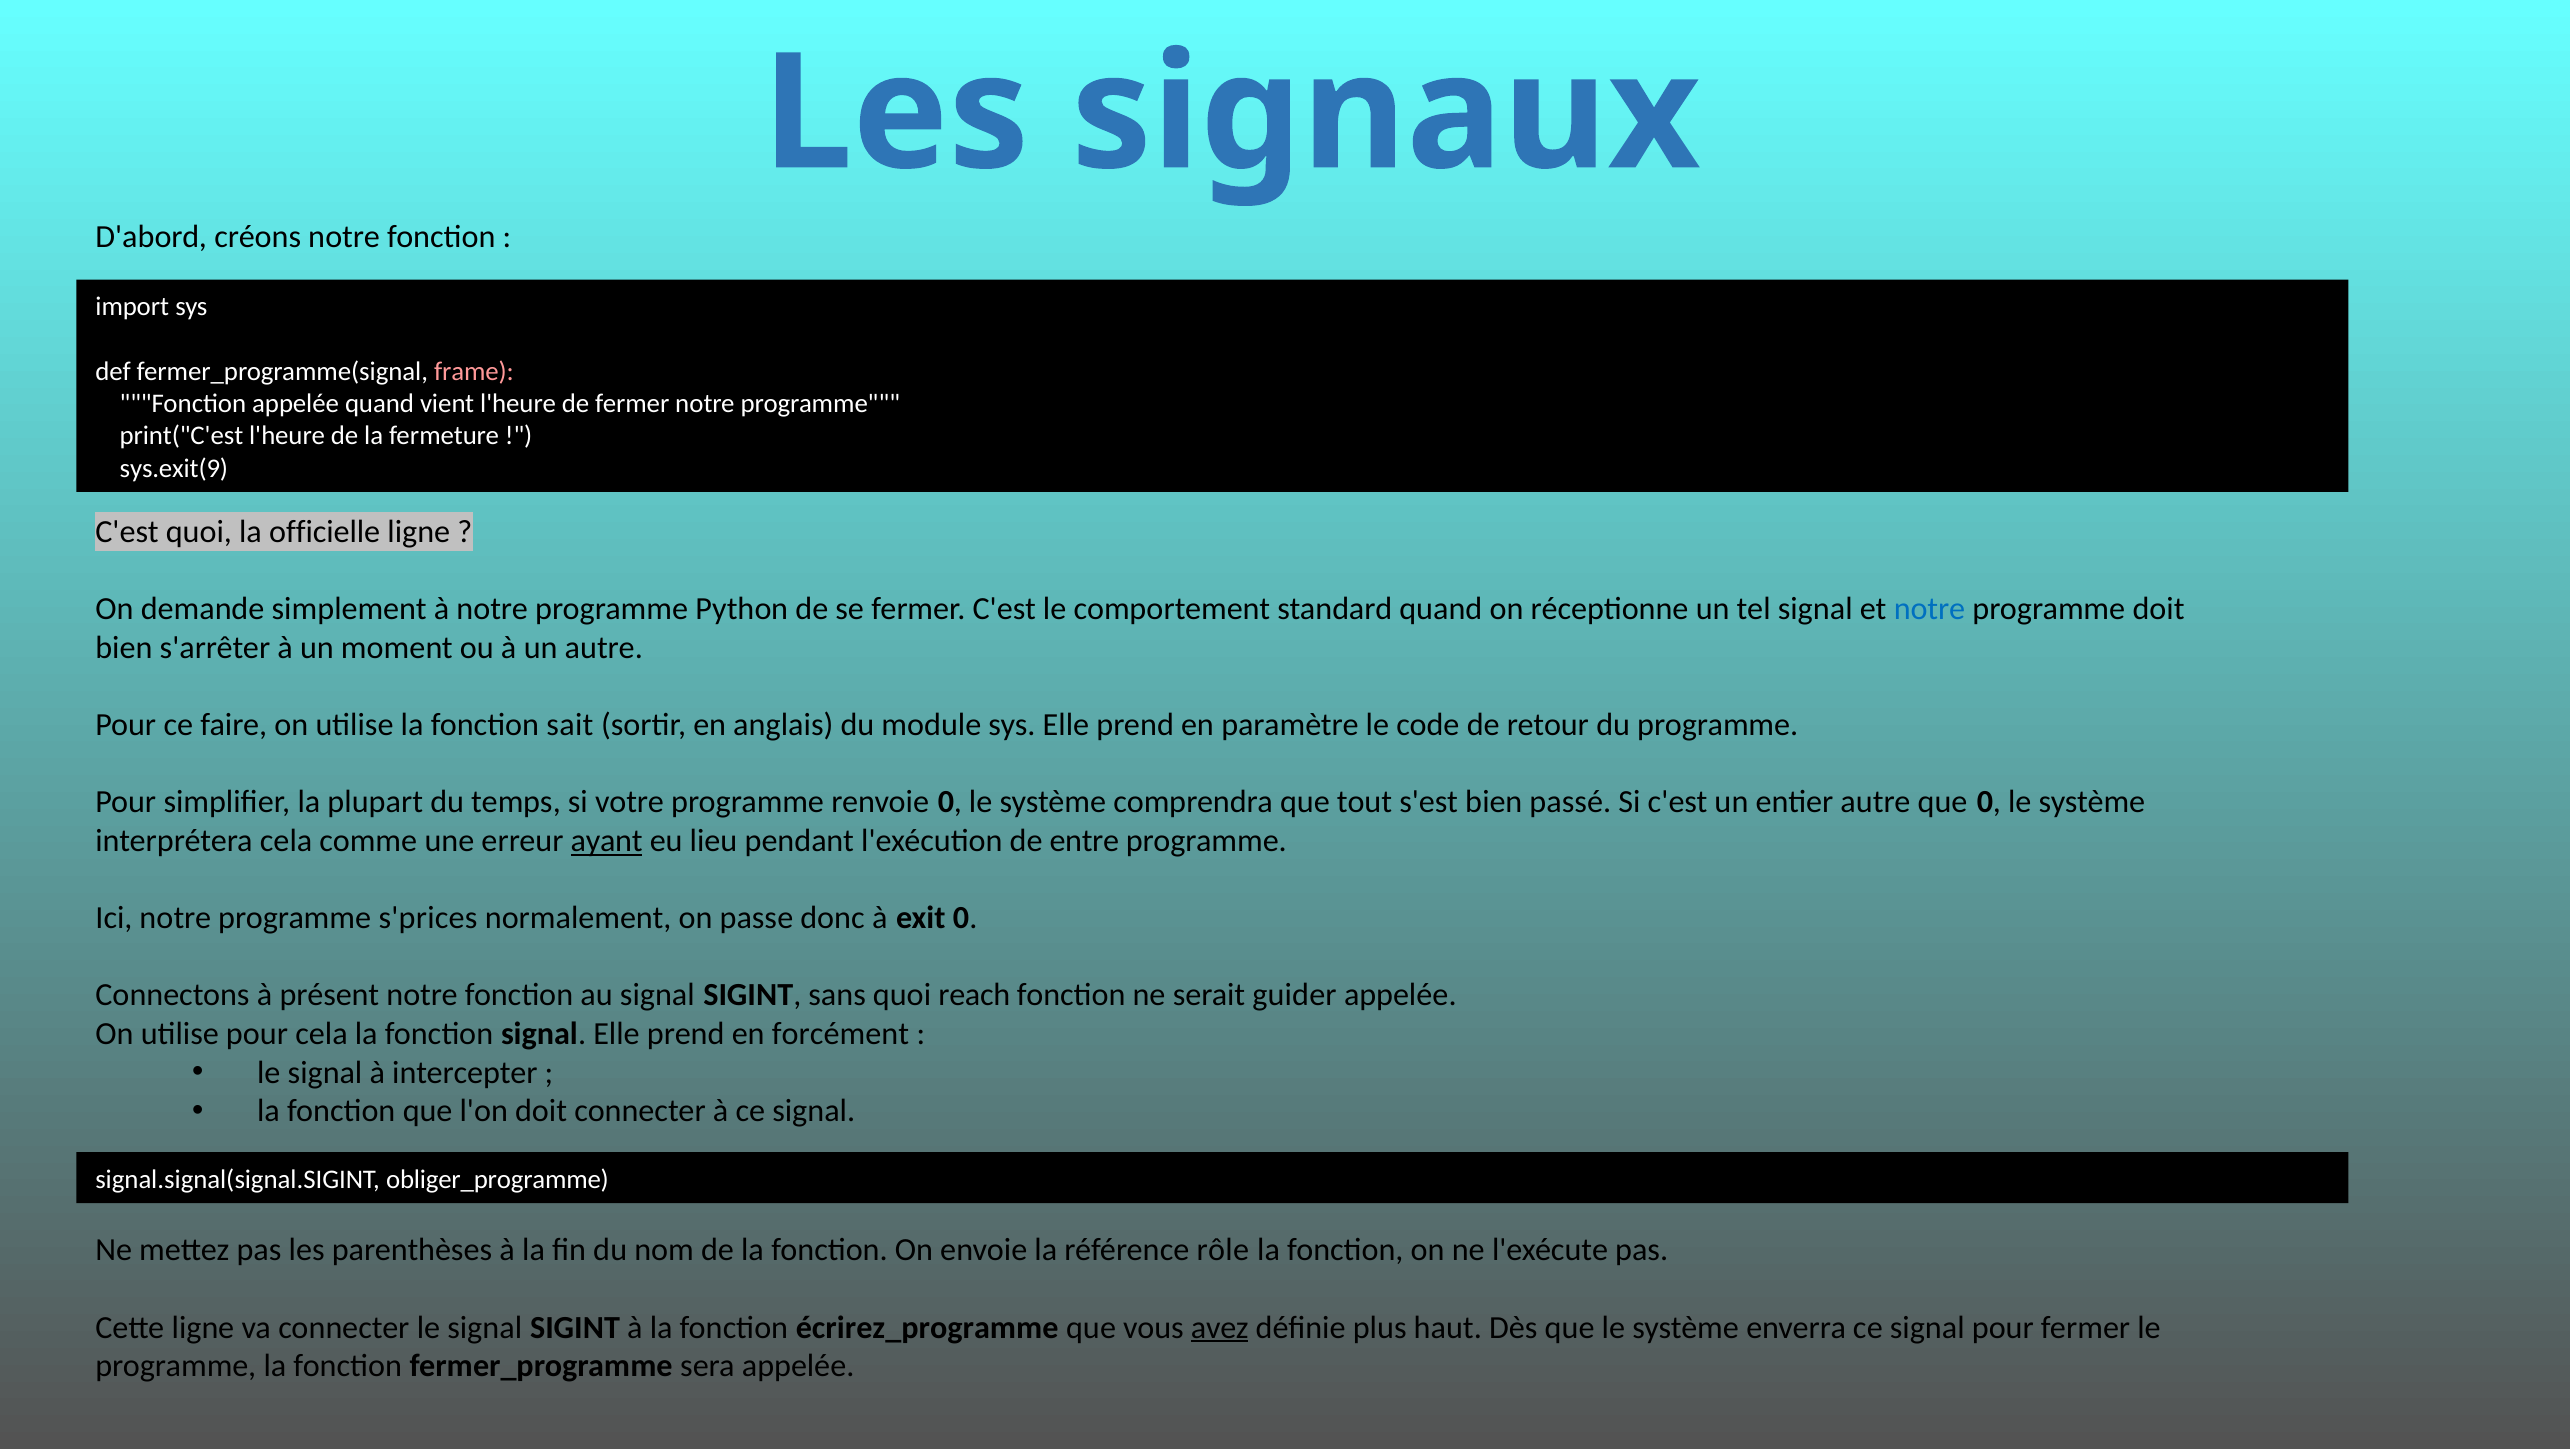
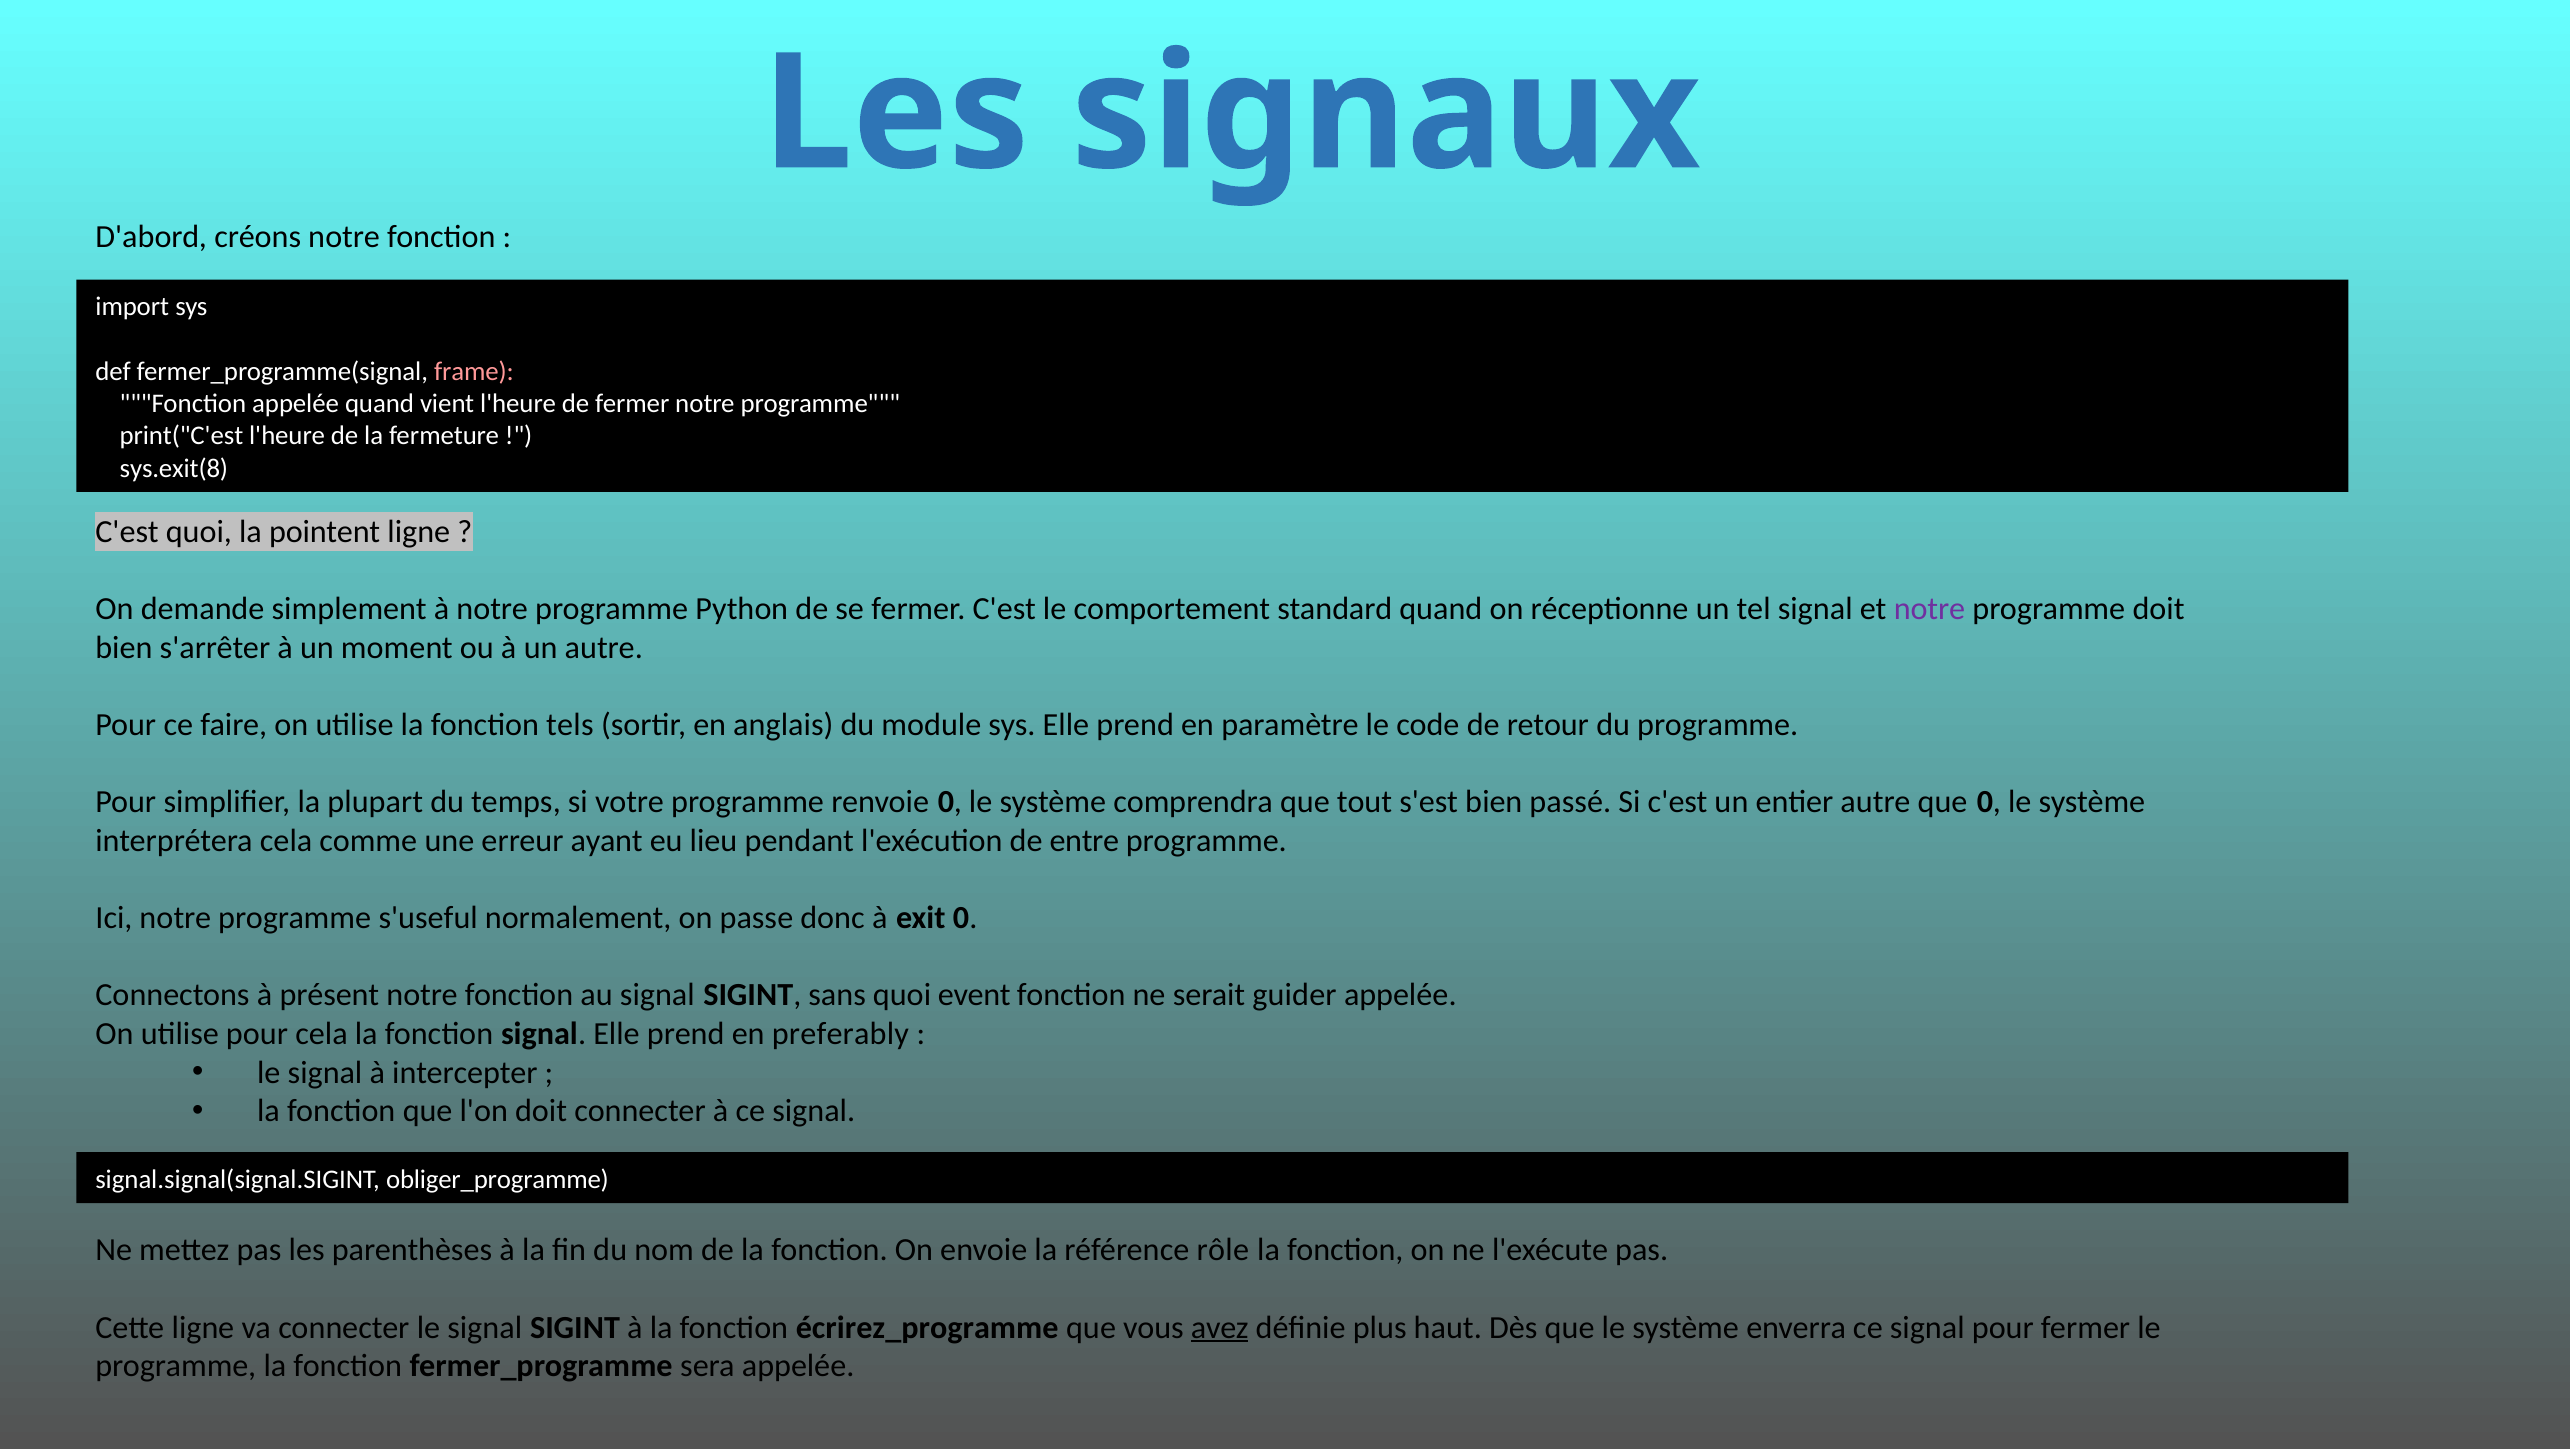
sys.exit(9: sys.exit(9 -> sys.exit(8
officielle: officielle -> pointent
notre at (1930, 609) colour: blue -> purple
sait: sait -> tels
ayant underline: present -> none
s'prices: s'prices -> s'useful
reach: reach -> event
forcément: forcément -> preferably
